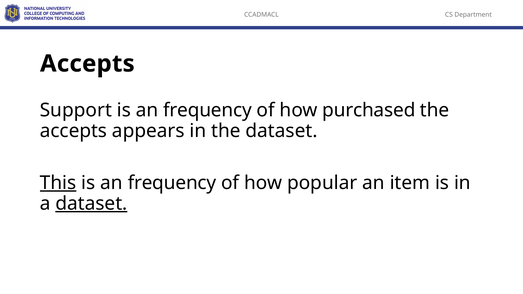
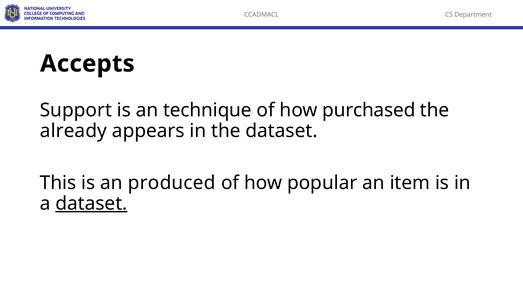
Support is an frequency: frequency -> technique
accepts at (73, 131): accepts -> already
This underline: present -> none
frequency at (172, 183): frequency -> produced
